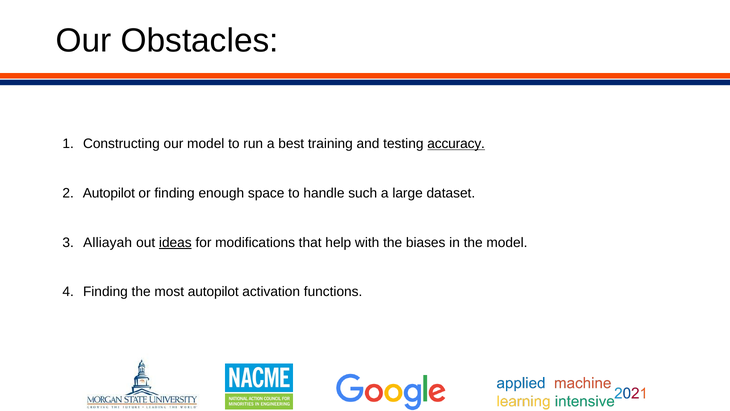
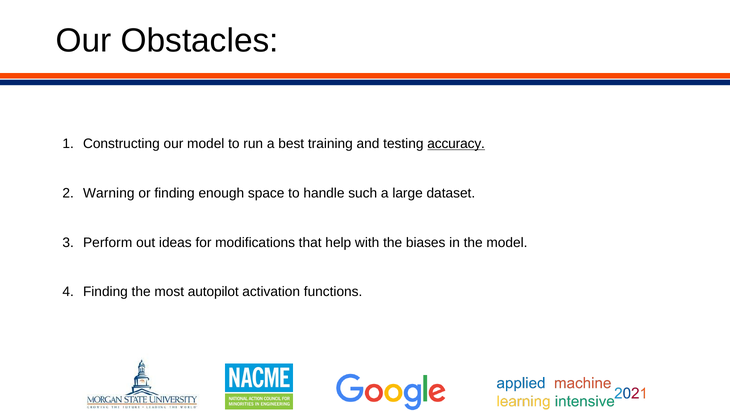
Autopilot at (109, 193): Autopilot -> Warning
Alliayah: Alliayah -> Perform
ideas underline: present -> none
